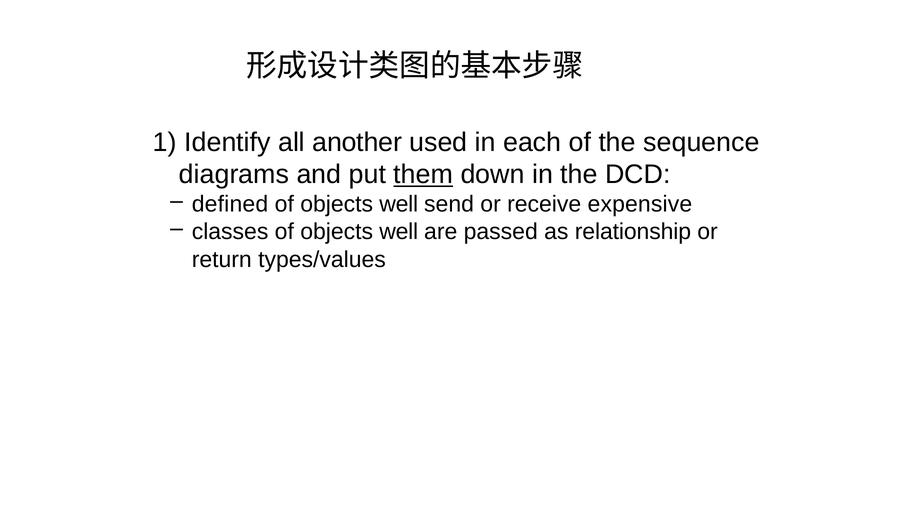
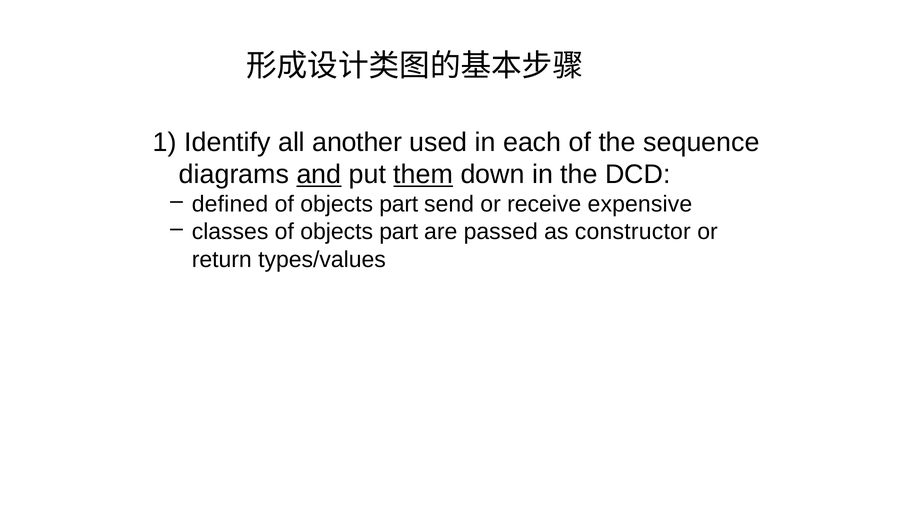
and underline: none -> present
well at (399, 204): well -> part
classes of objects well: well -> part
relationship: relationship -> constructor
